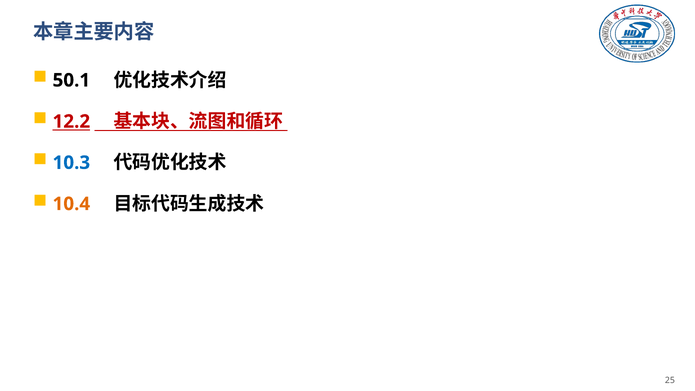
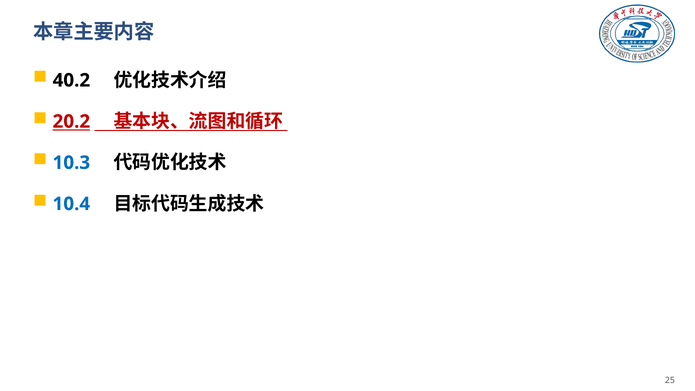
50.1: 50.1 -> 40.2
12.2: 12.2 -> 20.2
10.4 colour: orange -> blue
